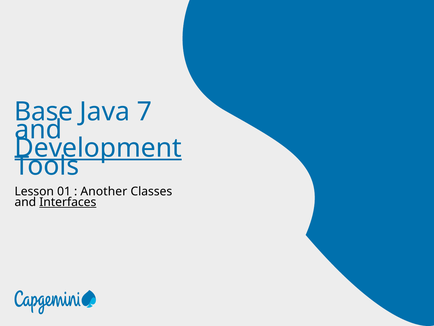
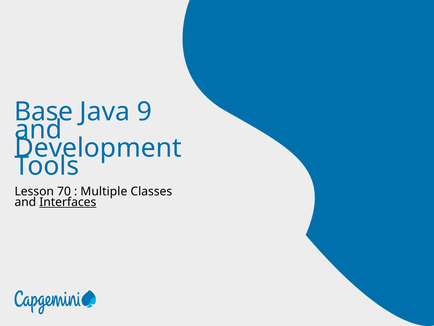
7: 7 -> 9
Development underline: present -> none
01: 01 -> 70
Another: Another -> Multiple
